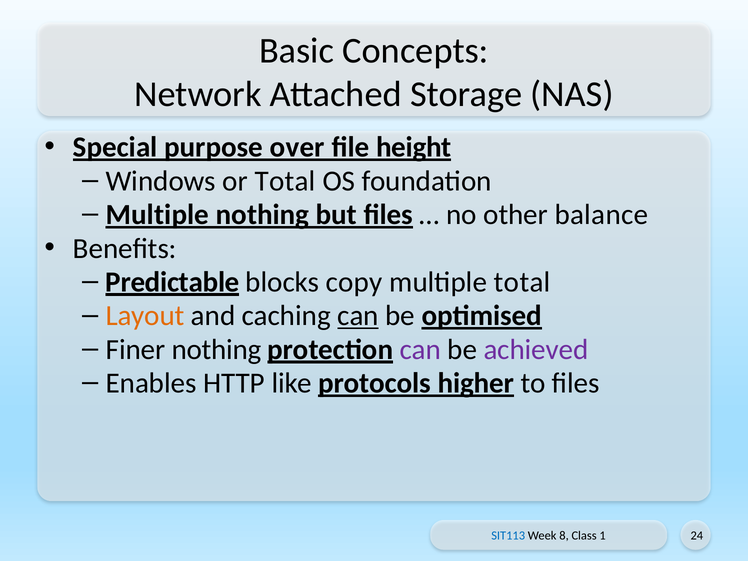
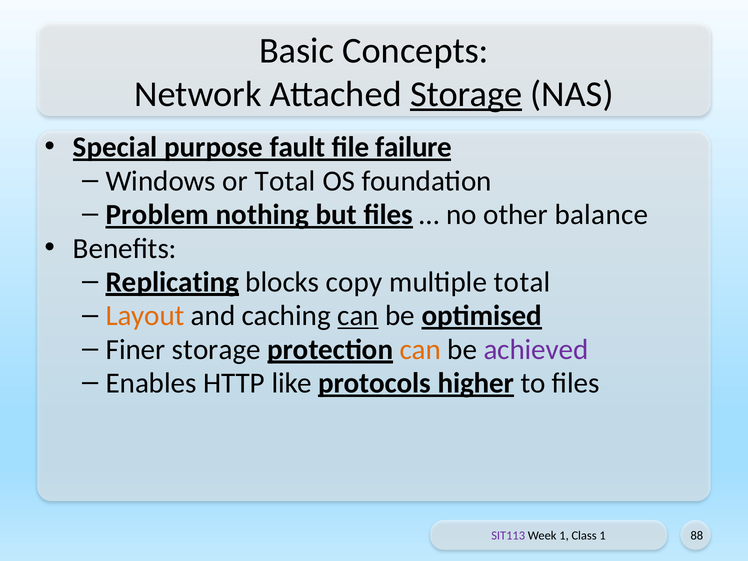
Storage at (466, 94) underline: none -> present
over: over -> fault
height: height -> failure
Multiple at (157, 215): Multiple -> Problem
Predictable: Predictable -> Replicating
Finer nothing: nothing -> storage
can at (420, 349) colour: purple -> orange
SIT113 colour: blue -> purple
Week 8: 8 -> 1
24: 24 -> 88
